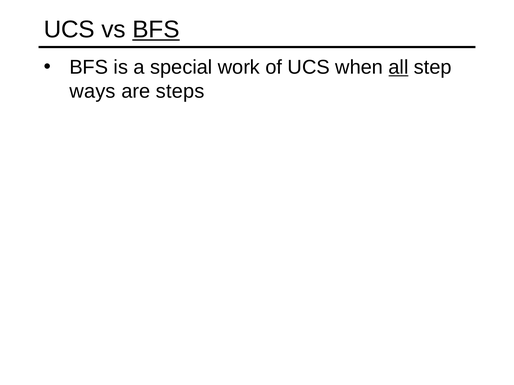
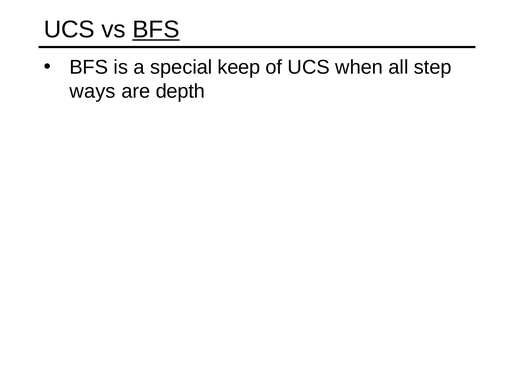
work: work -> keep
all underline: present -> none
steps: steps -> depth
